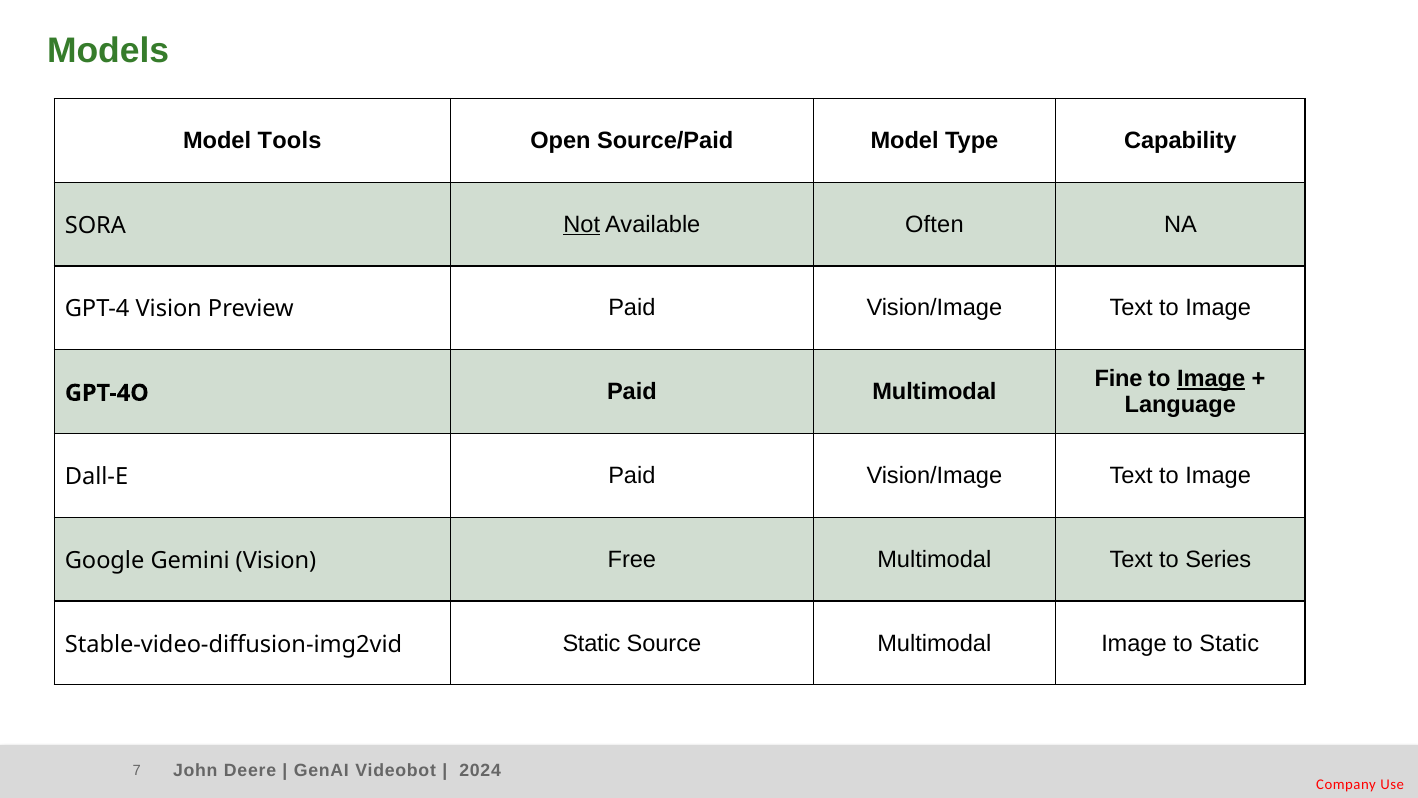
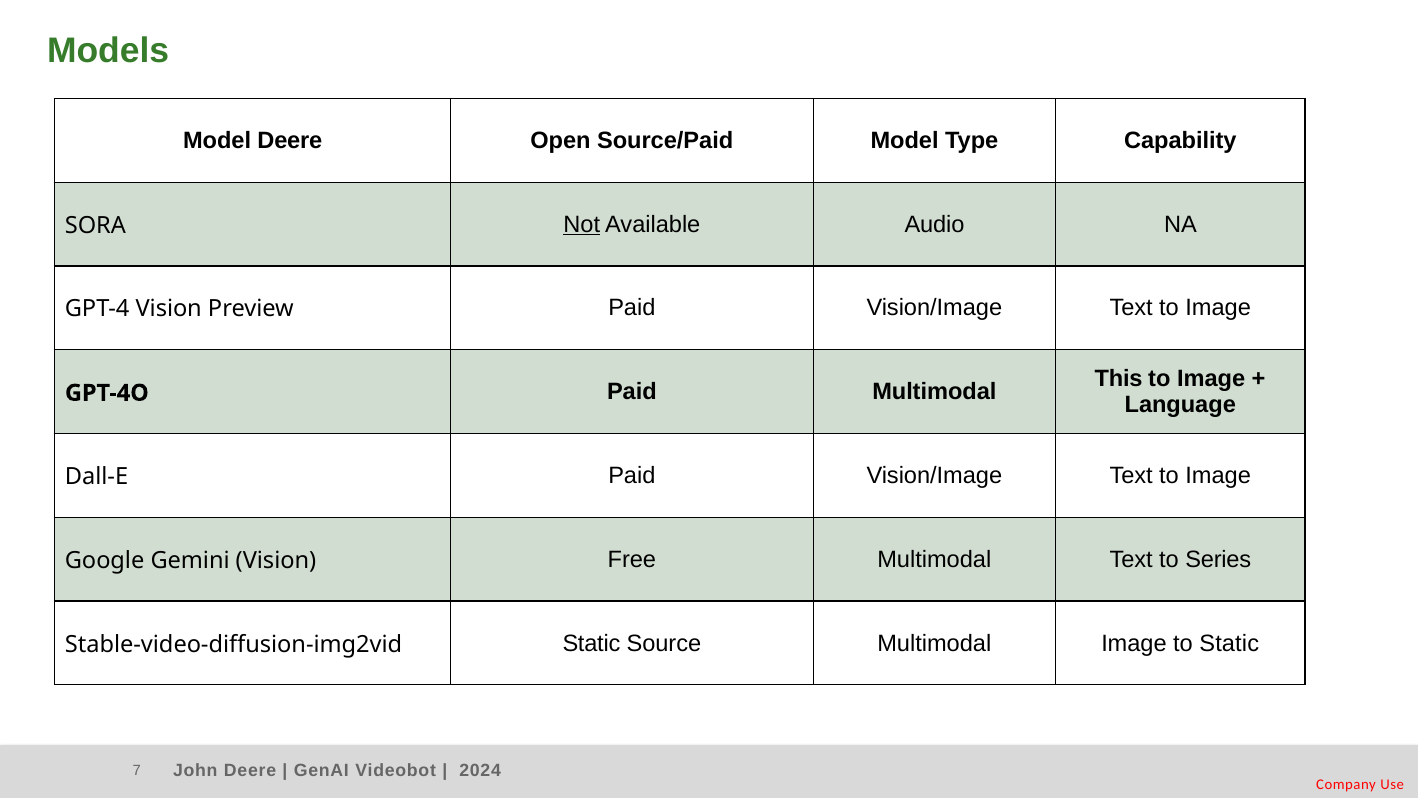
Model Tools: Tools -> Deere
Often: Often -> Audio
Fine: Fine -> This
Image at (1211, 379) underline: present -> none
